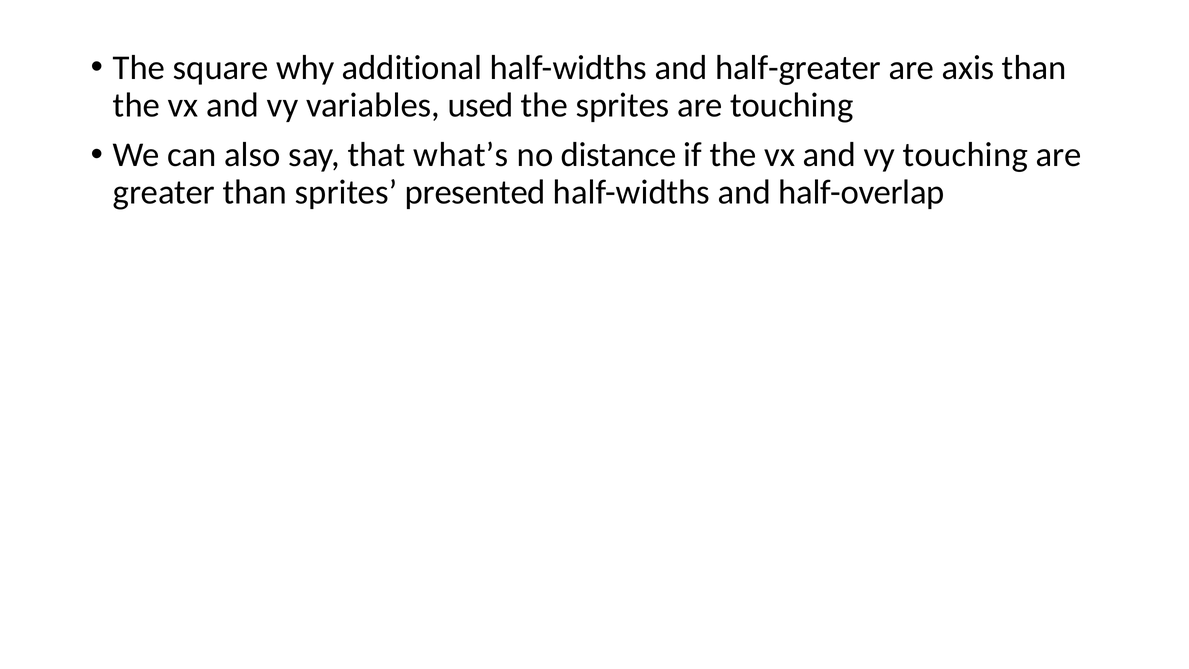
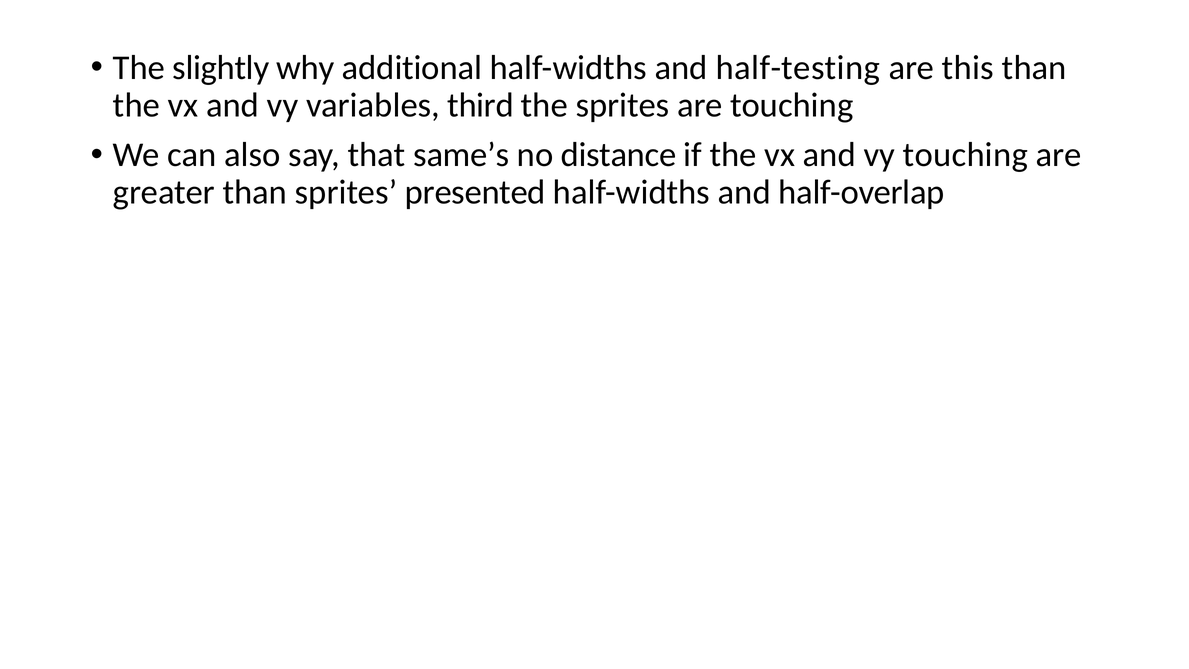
square: square -> slightly
half-greater: half-greater -> half-testing
axis: axis -> this
used: used -> third
what’s: what’s -> same’s
